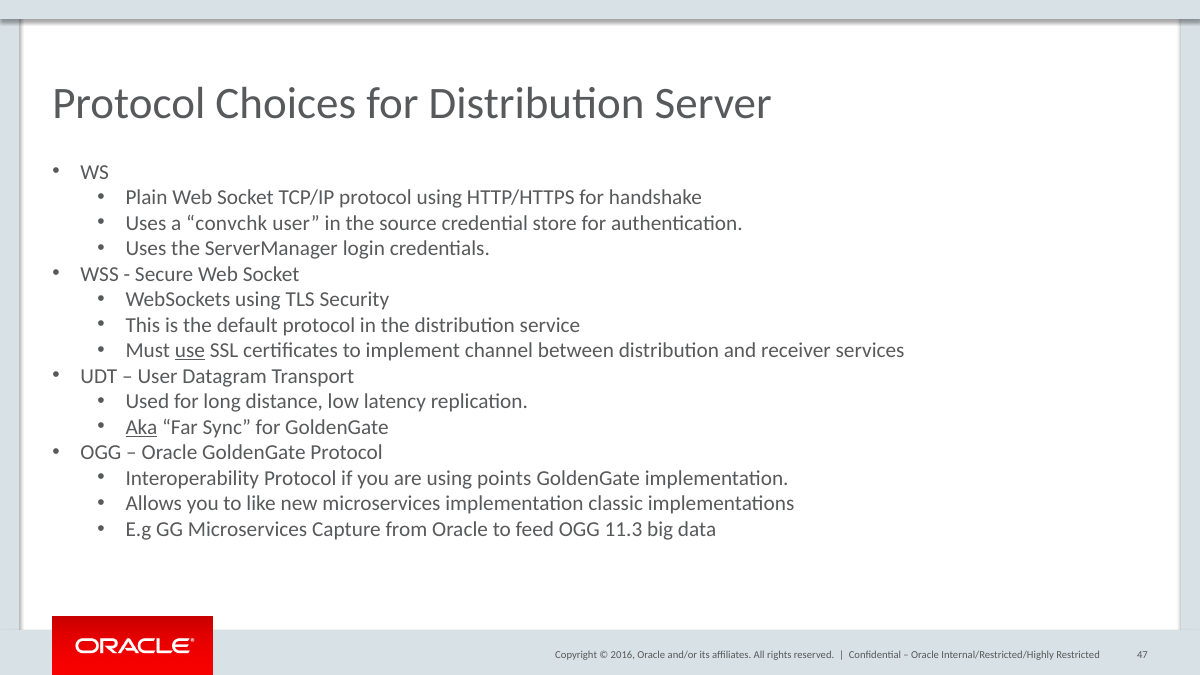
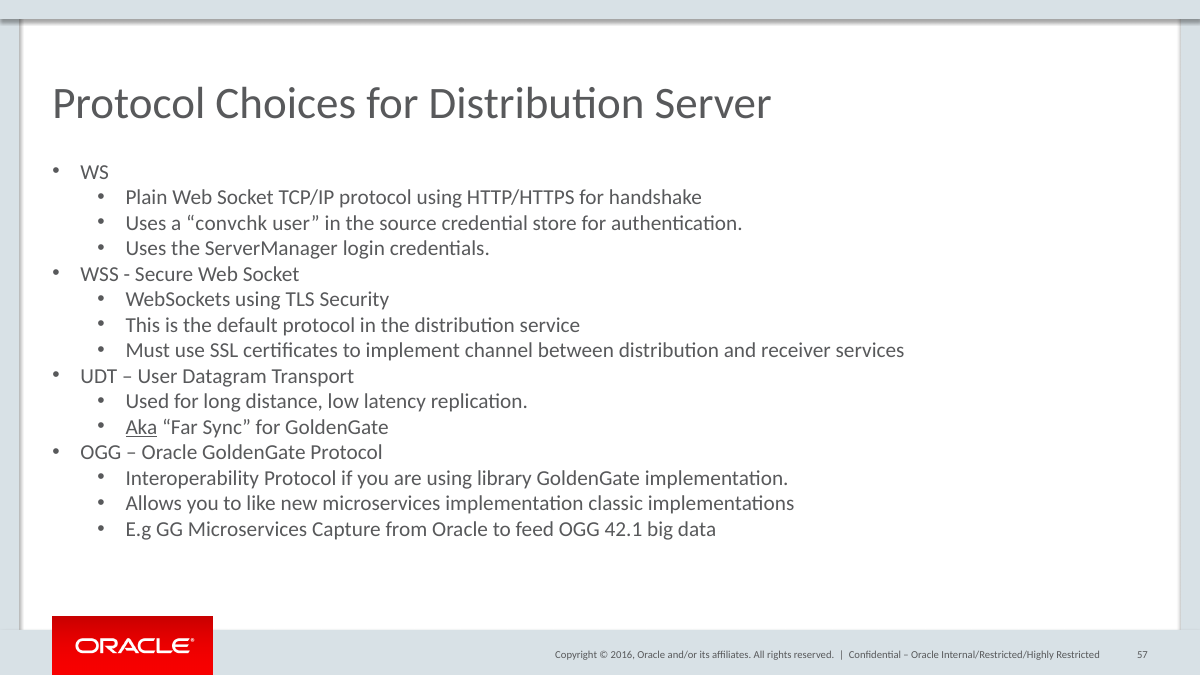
use underline: present -> none
points: points -> library
11.3: 11.3 -> 42.1
47: 47 -> 57
